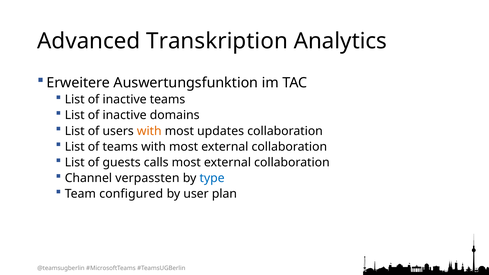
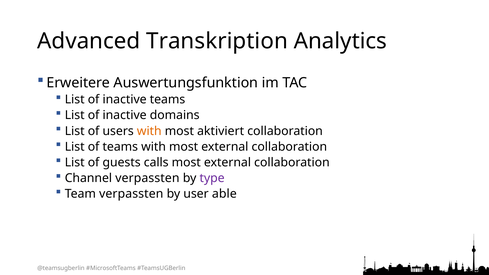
updates: updates -> aktiviert
type colour: blue -> purple
Team configured: configured -> verpassten
plan: plan -> able
